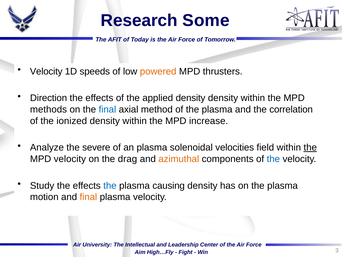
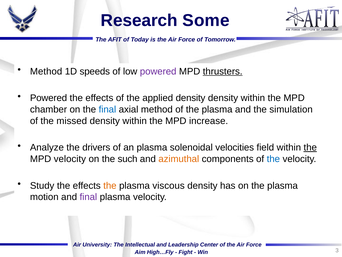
Velocity at (46, 71): Velocity -> Method
powered at (158, 71) colour: orange -> purple
thrusters underline: none -> present
Direction at (49, 98): Direction -> Powered
methods: methods -> chamber
correlation: correlation -> simulation
ionized: ionized -> missed
severe: severe -> drivers
drag: drag -> such
the at (110, 185) colour: blue -> orange
causing: causing -> viscous
final at (88, 197) colour: orange -> purple
